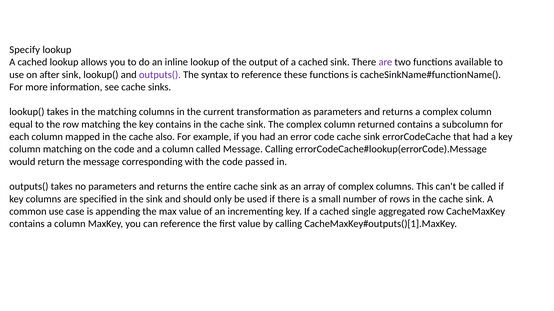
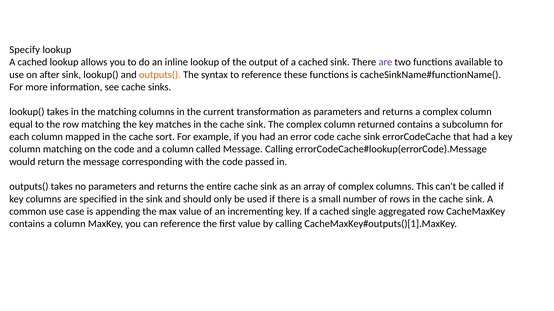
outputs( at (160, 75) colour: purple -> orange
key contains: contains -> matches
also: also -> sort
